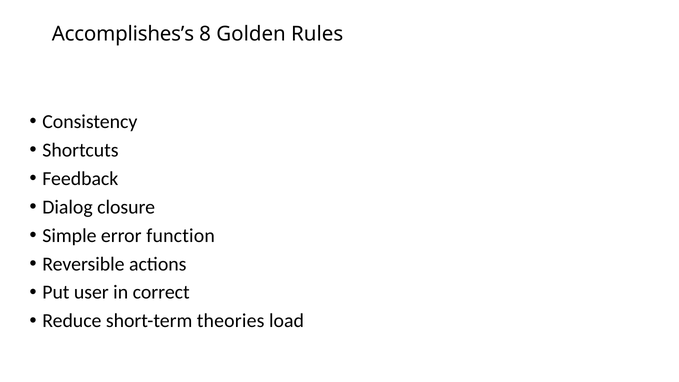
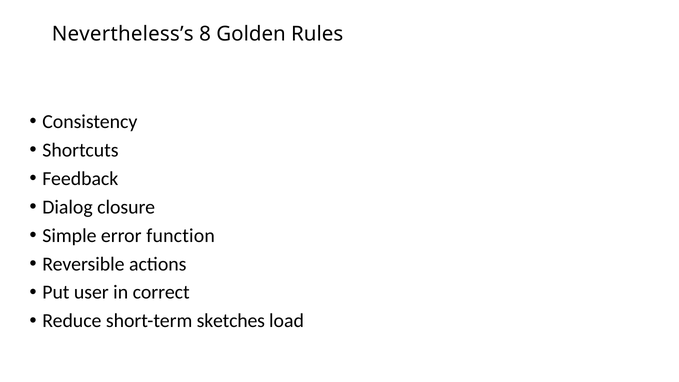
Accomplishes’s: Accomplishes’s -> Nevertheless’s
theories: theories -> sketches
